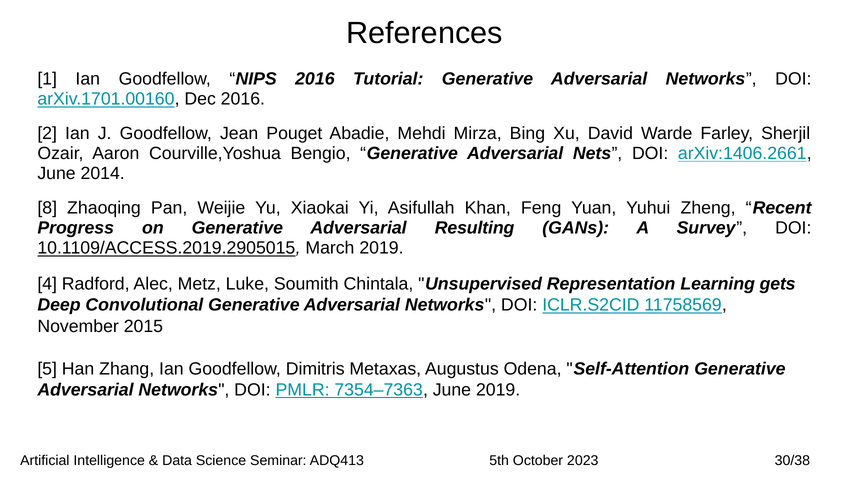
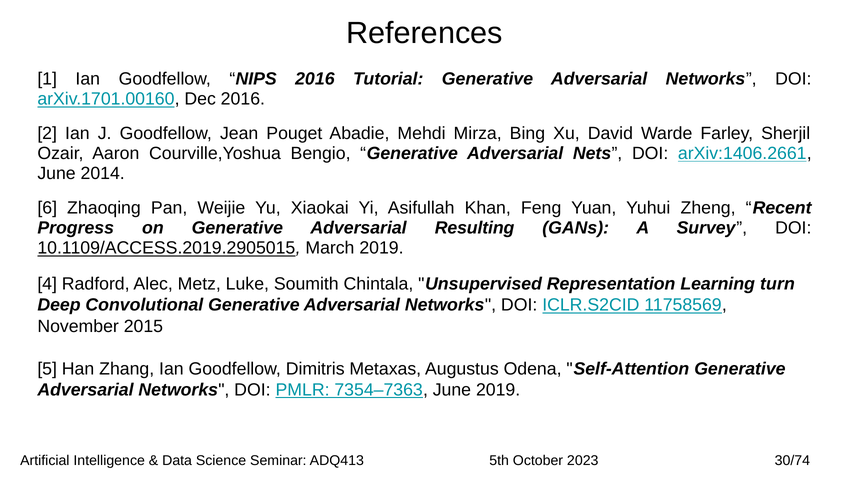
8: 8 -> 6
gets: gets -> turn
30/38: 30/38 -> 30/74
